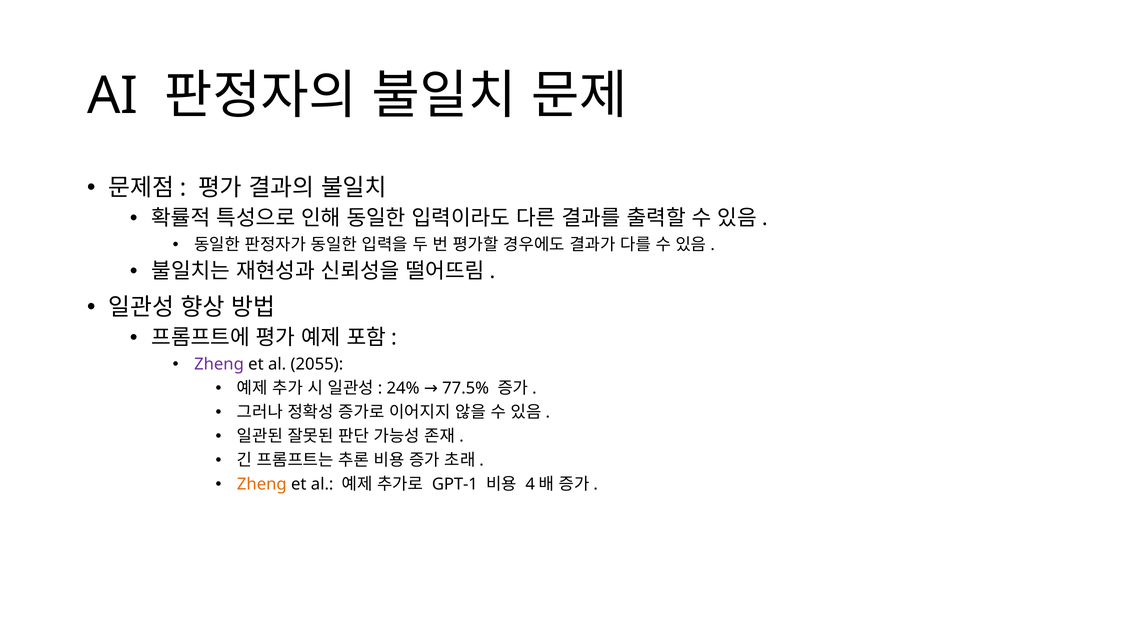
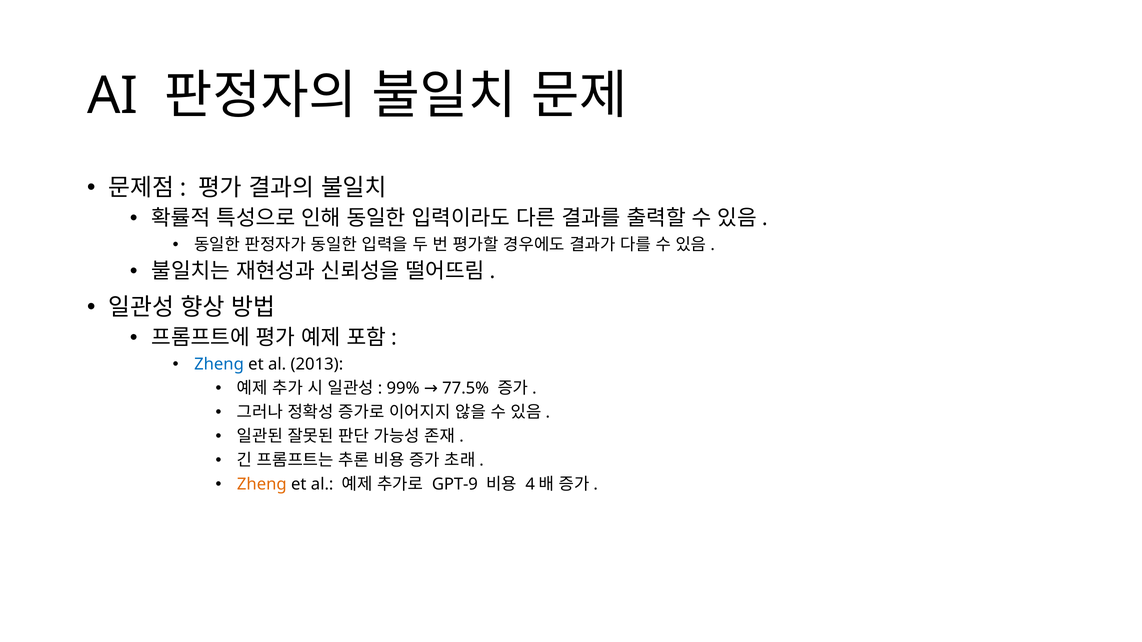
Zheng at (219, 365) colour: purple -> blue
2055: 2055 -> 2013
24%: 24% -> 99%
GPT-1: GPT-1 -> GPT-9
